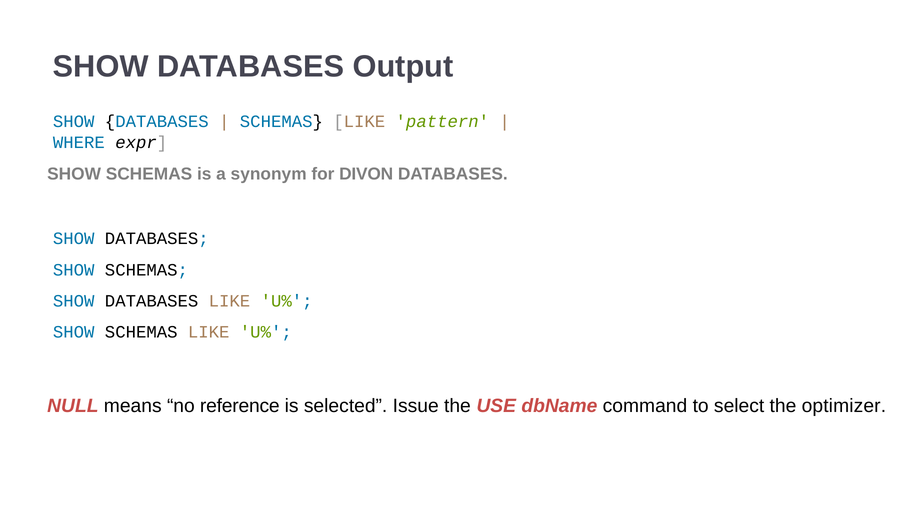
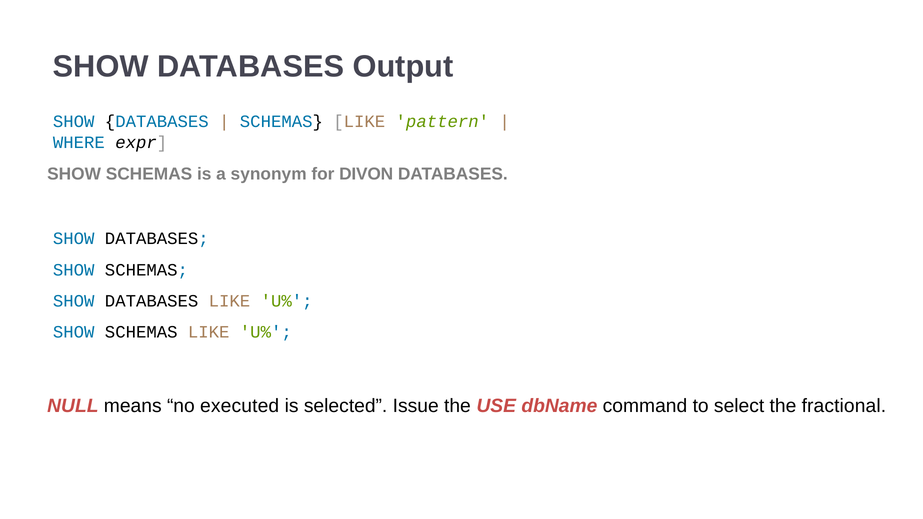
reference: reference -> executed
optimizer: optimizer -> fractional
